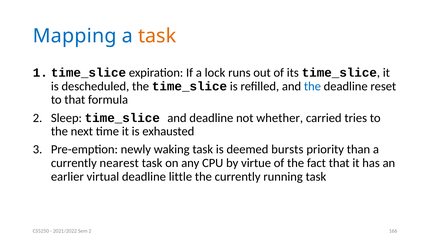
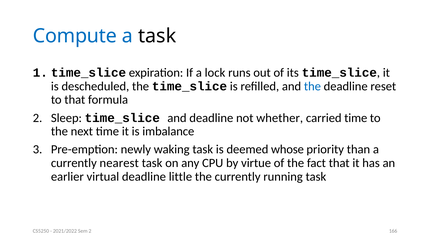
Mapping: Mapping -> Compute
task at (157, 36) colour: orange -> black
carried tries: tries -> time
exhausted: exhausted -> imbalance
bursts: bursts -> whose
